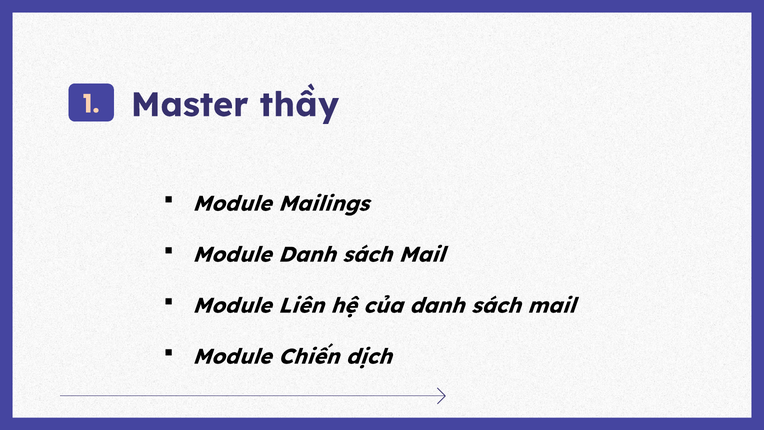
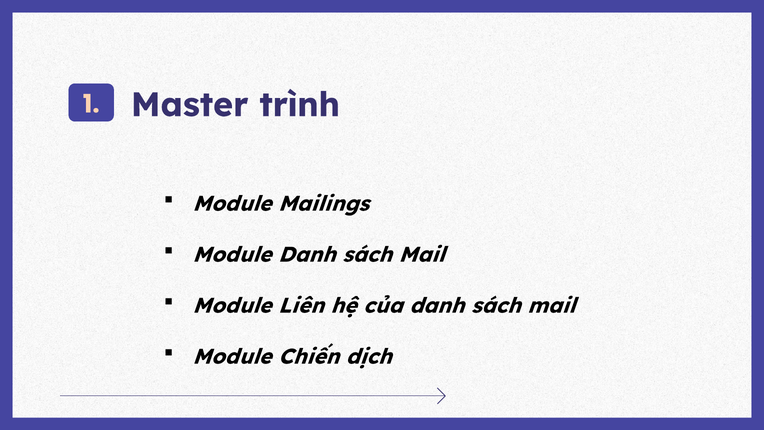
thầy: thầy -> trình
